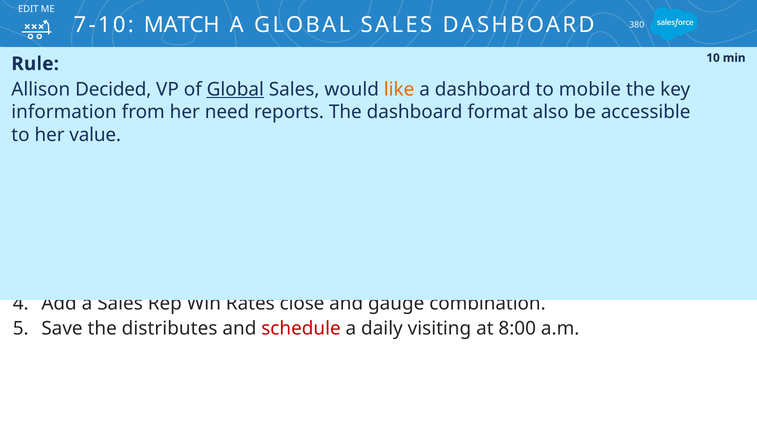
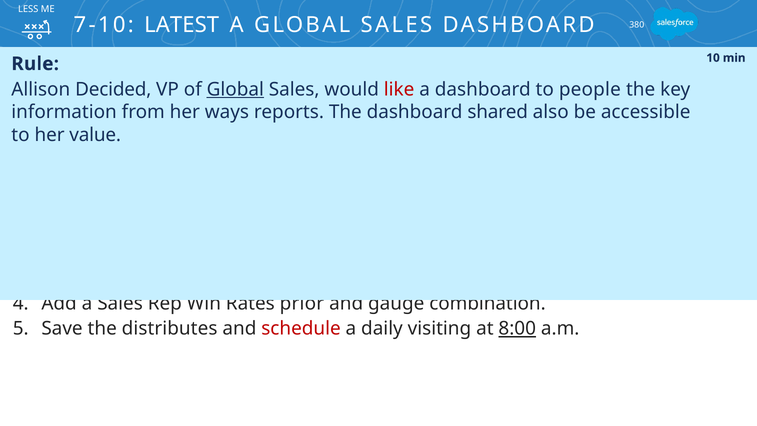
EDIT: EDIT -> LESS
MATCH: MATCH -> LATEST
like colour: orange -> red
mobile: mobile -> people
need: need -> ways
format: format -> shared
close: close -> prior
8:00 underline: none -> present
